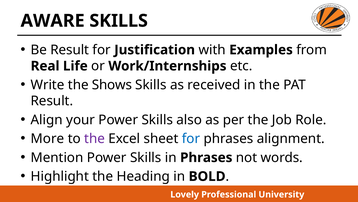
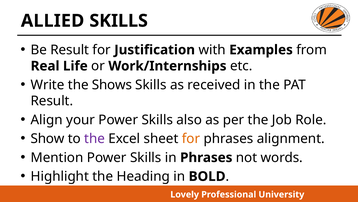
AWARE: AWARE -> ALLIED
More: More -> Show
for at (191, 138) colour: blue -> orange
